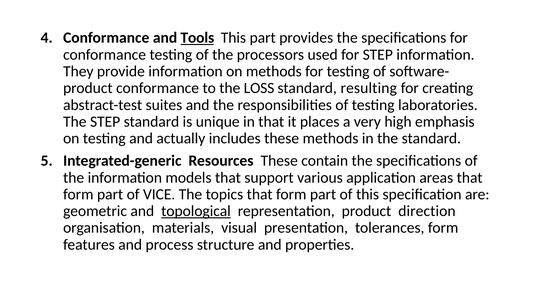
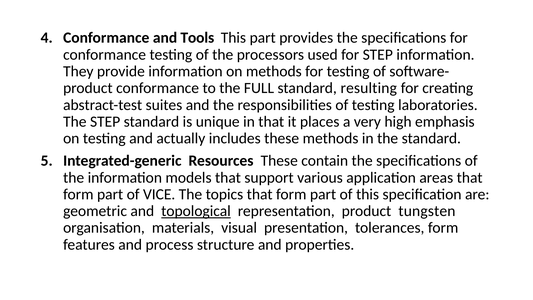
Tools underline: present -> none
LOSS: LOSS -> FULL
direction: direction -> tungsten
